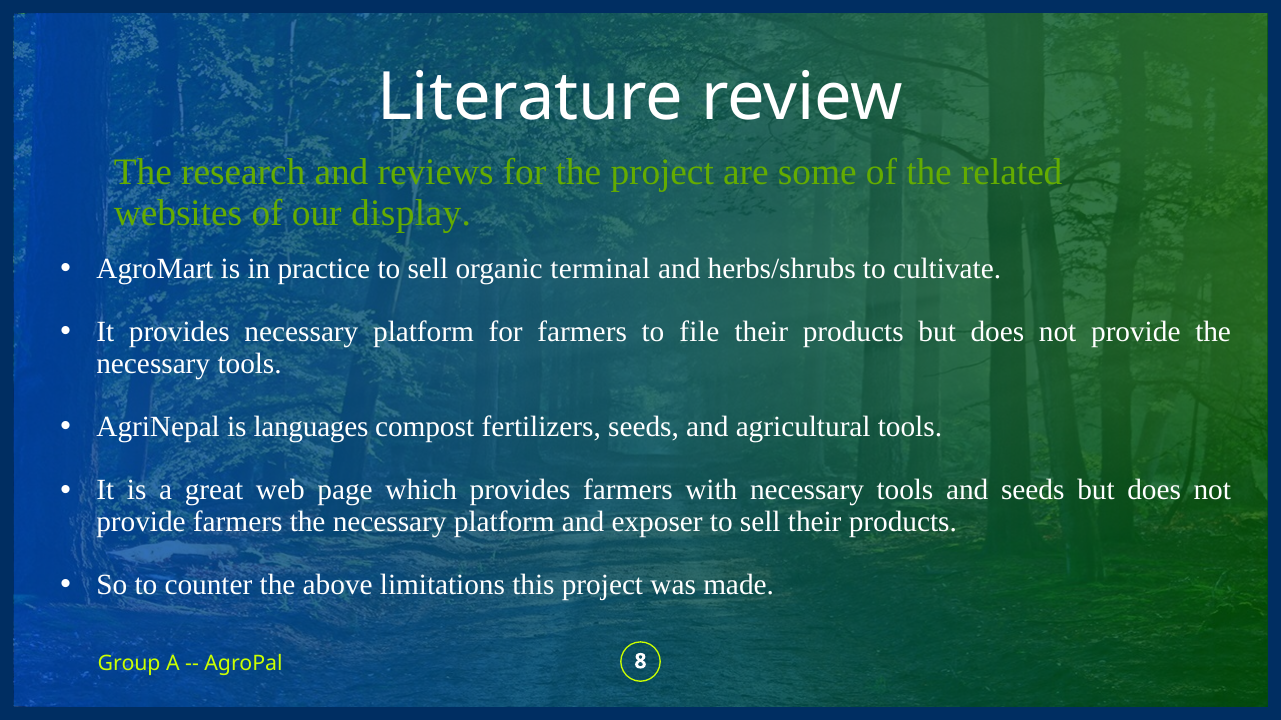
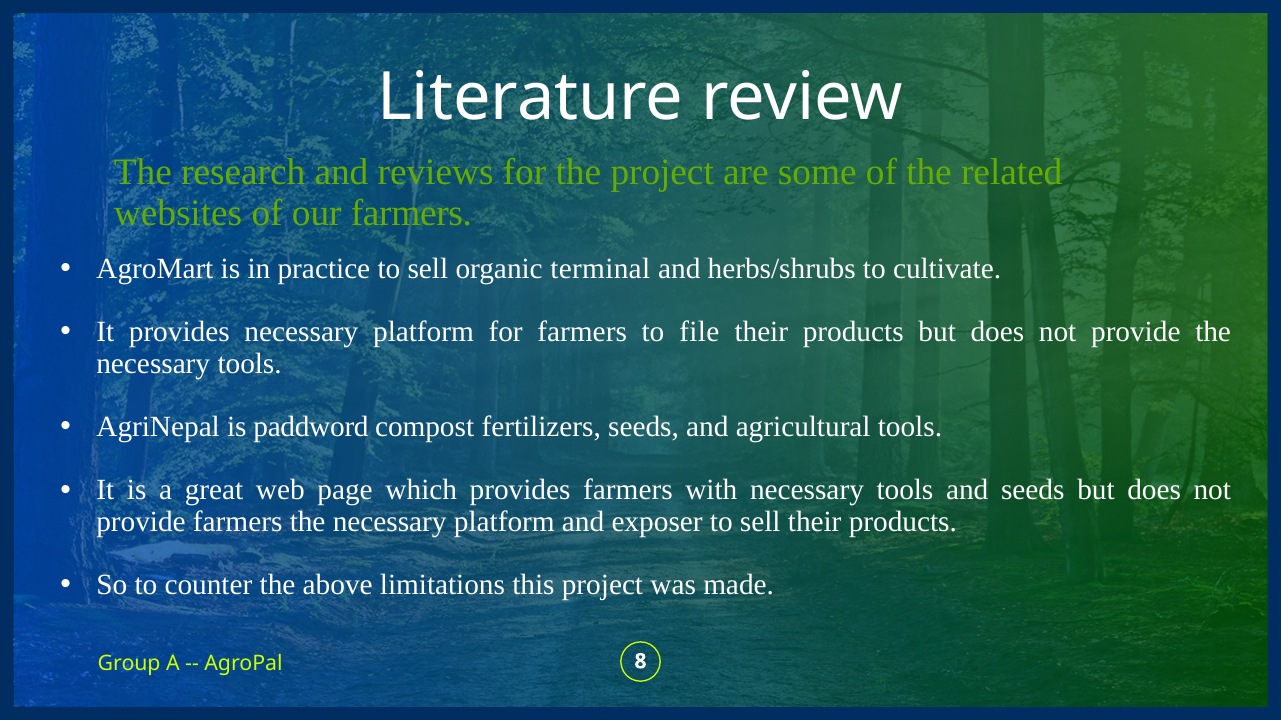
our display: display -> farmers
languages: languages -> paddword
